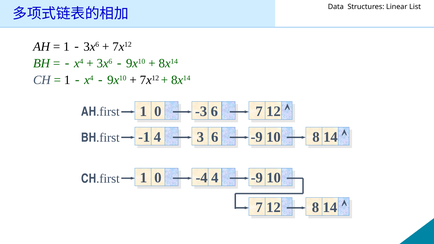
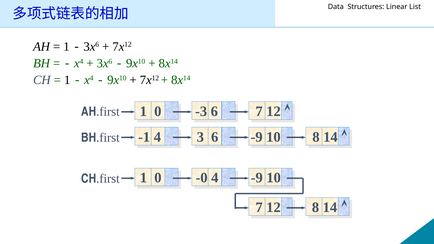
-4: -4 -> -0
